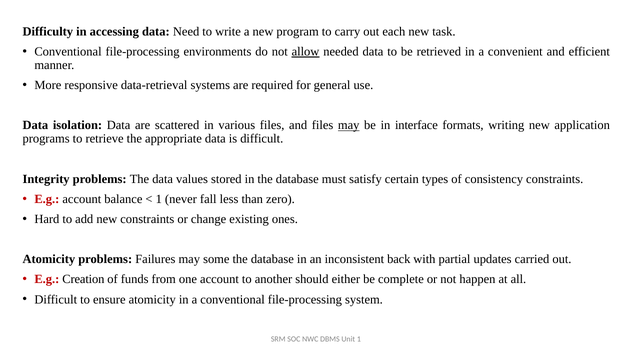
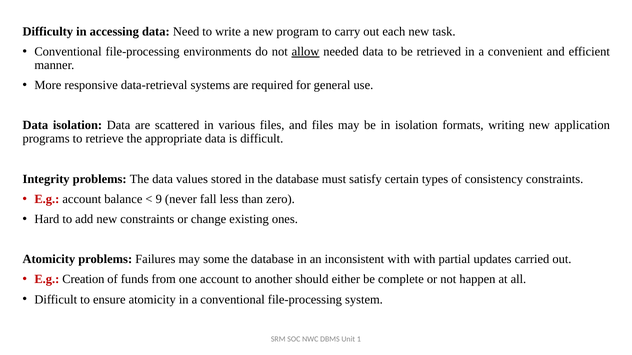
may at (349, 126) underline: present -> none
in interface: interface -> isolation
1 at (159, 199): 1 -> 9
inconsistent back: back -> with
